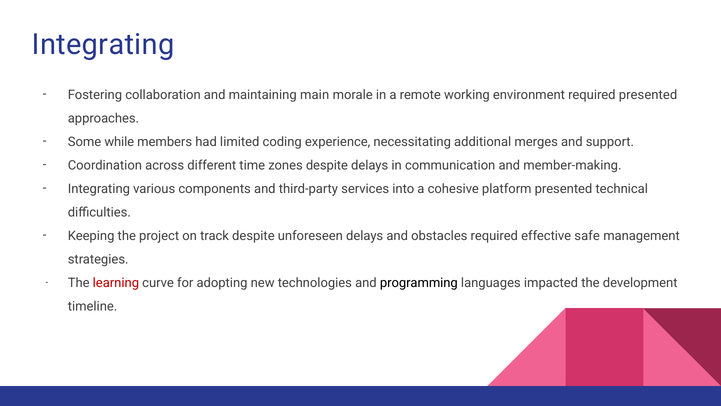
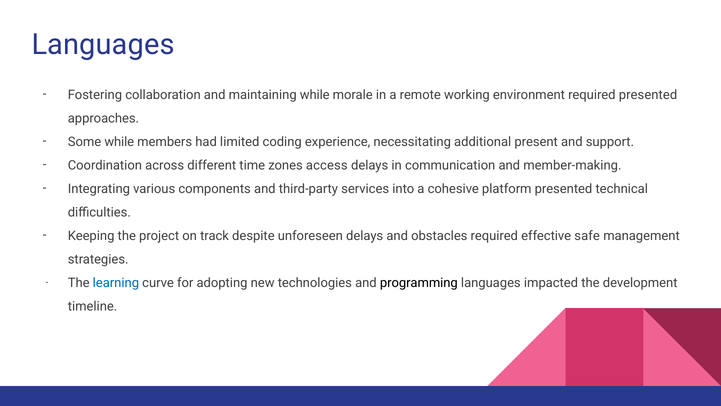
Integrating at (103, 45): Integrating -> Languages
maintaining main: main -> while
merges: merges -> present
zones despite: despite -> access
learning colour: red -> blue
